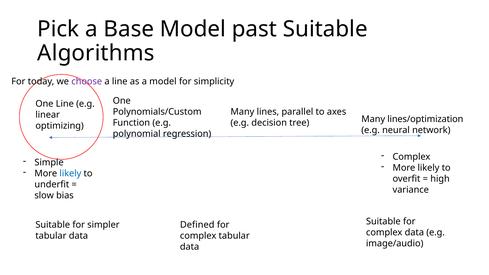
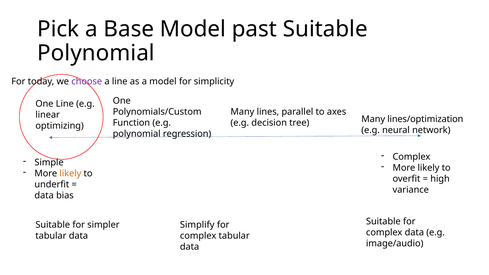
Algorithms at (96, 53): Algorithms -> Polynomial
likely at (70, 174) colour: blue -> orange
slow at (44, 196): slow -> data
Defined: Defined -> Simplify
